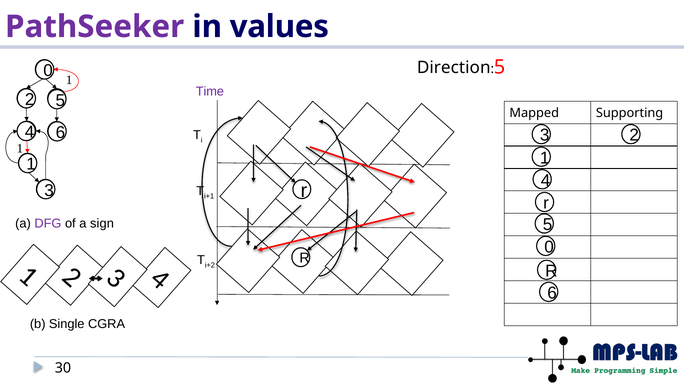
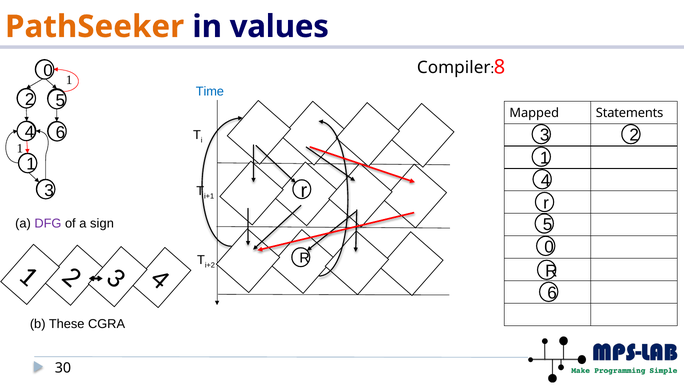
PathSeeker colour: purple -> orange
Direction: Direction -> Compiler
5 at (499, 67): 5 -> 8
Time colour: purple -> blue
Supporting: Supporting -> Statements
Single: Single -> These
